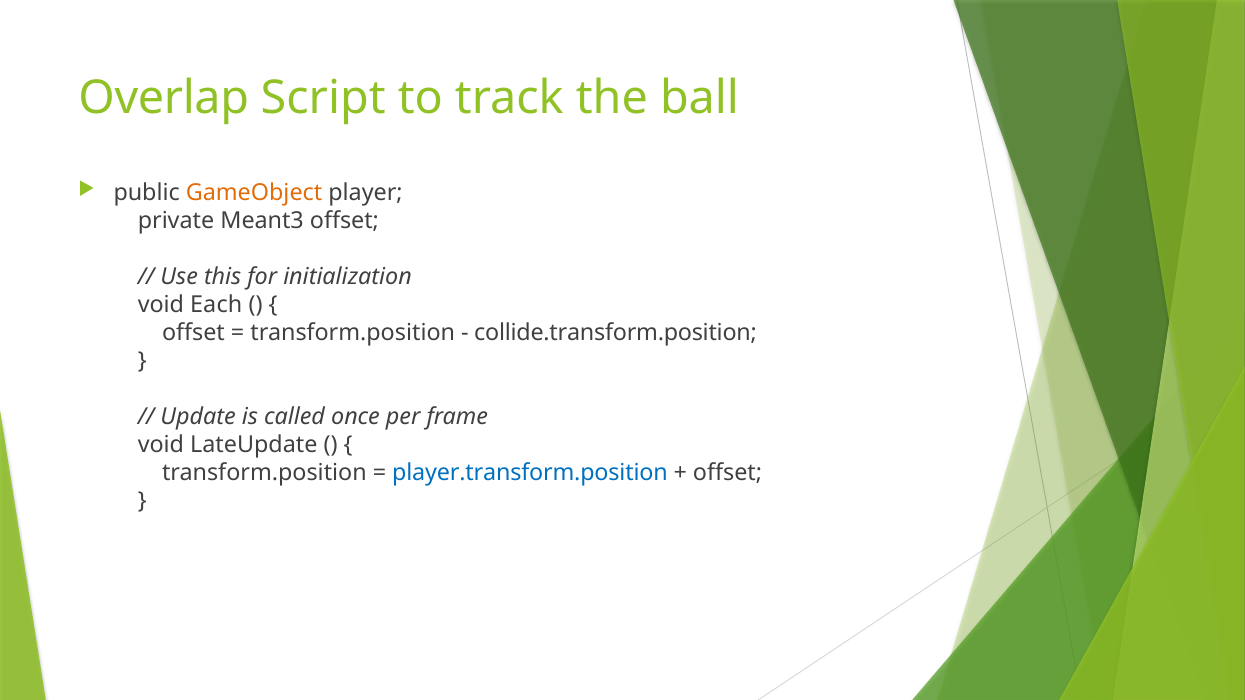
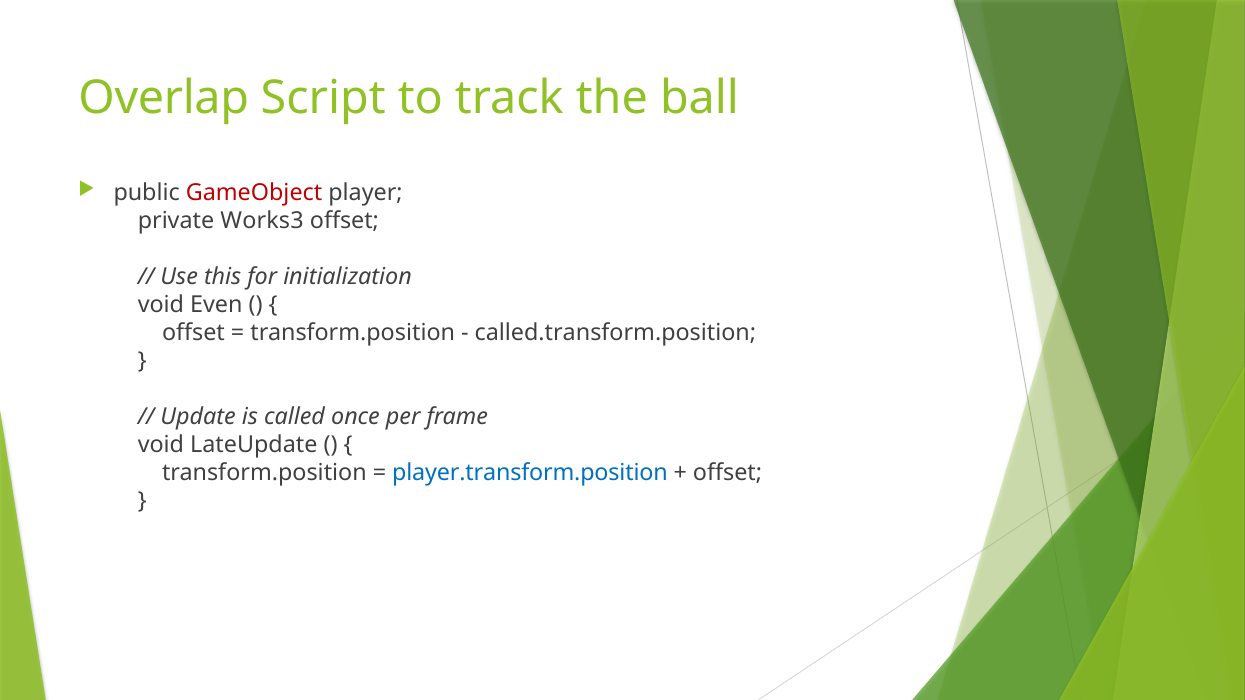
GameObject colour: orange -> red
Meant3: Meant3 -> Works3
Each: Each -> Even
collide.transform.position: collide.transform.position -> called.transform.position
